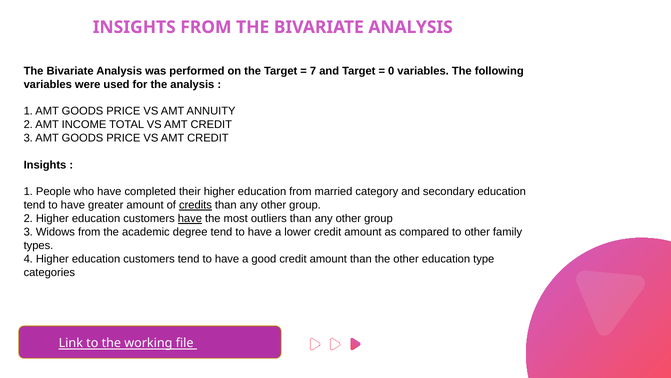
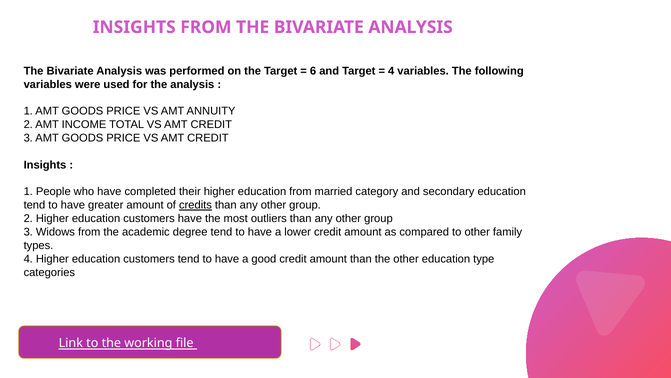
7: 7 -> 6
0 at (391, 71): 0 -> 4
have at (190, 218) underline: present -> none
